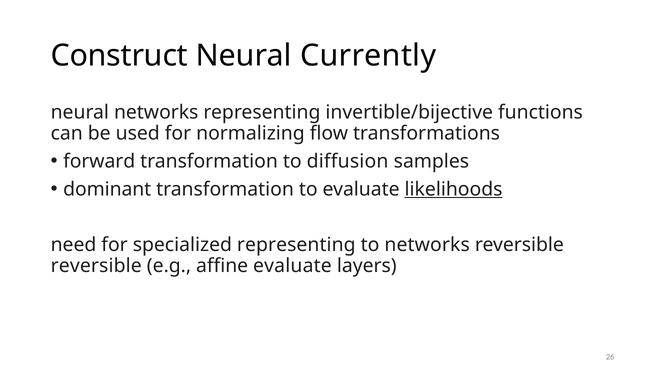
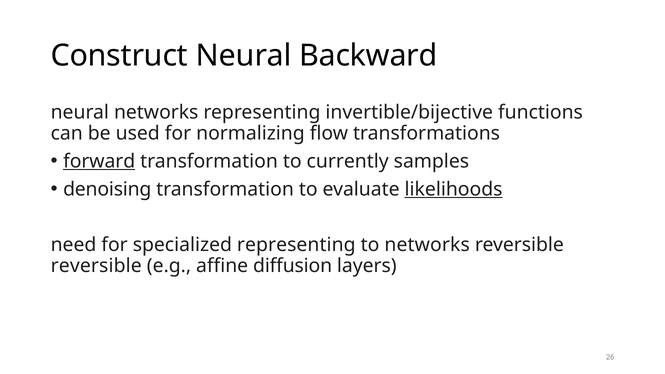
Currently: Currently -> Backward
forward underline: none -> present
diffusion: diffusion -> currently
dominant: dominant -> denoising
affine evaluate: evaluate -> diffusion
